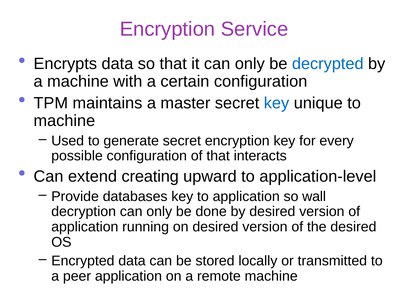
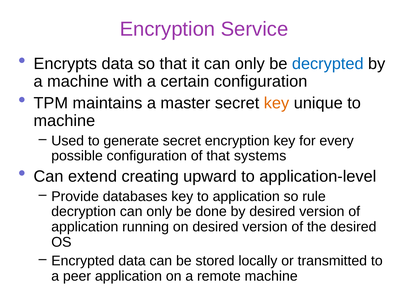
key at (277, 103) colour: blue -> orange
interacts: interacts -> systems
wall: wall -> rule
